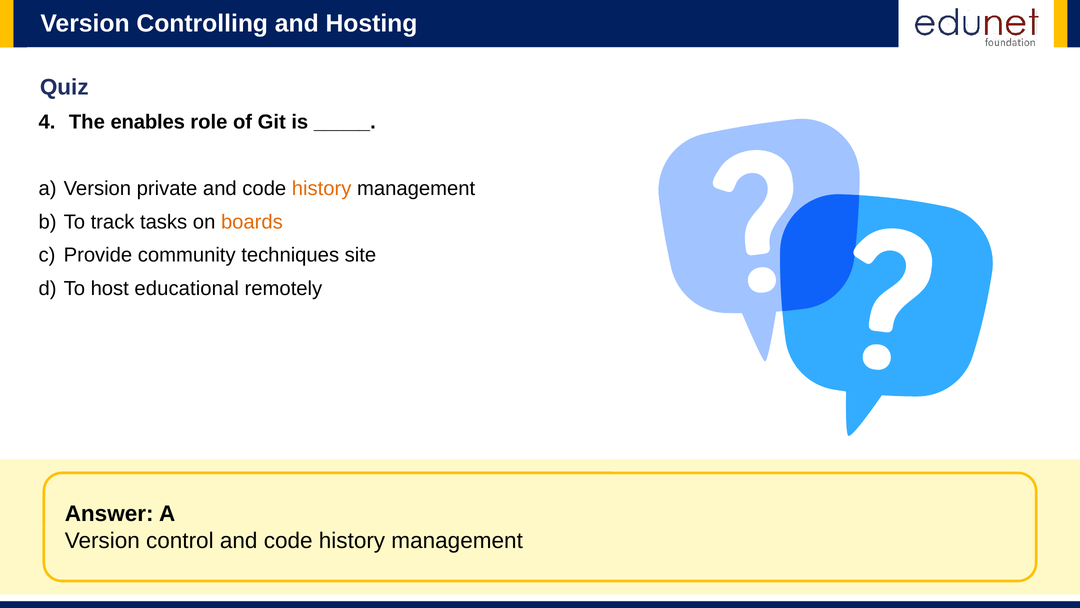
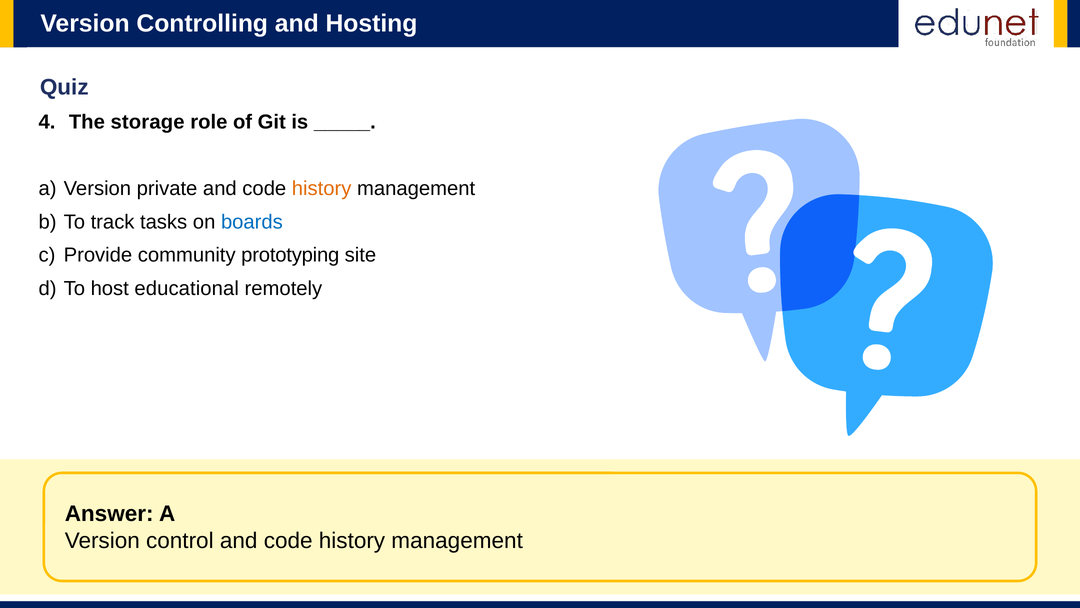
enables: enables -> storage
boards colour: orange -> blue
techniques: techniques -> prototyping
